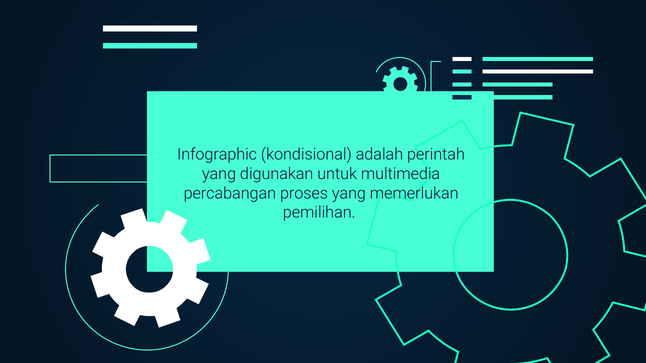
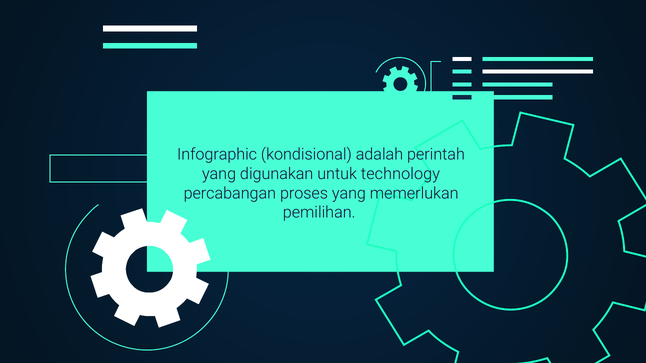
multimedia: multimedia -> technology
